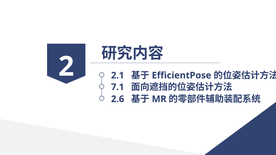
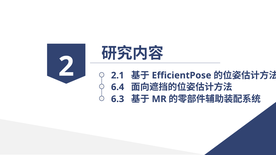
7.1: 7.1 -> 6.4
2.6: 2.6 -> 6.3
